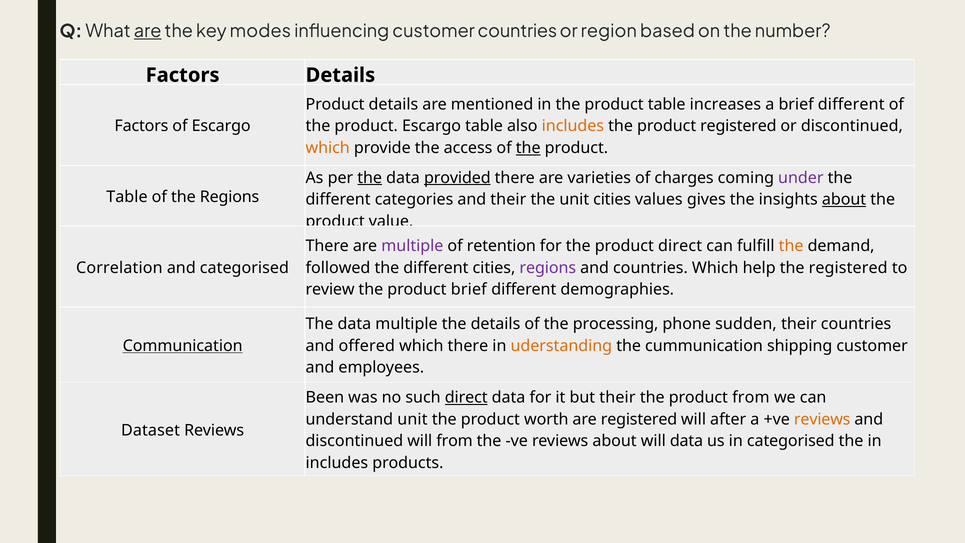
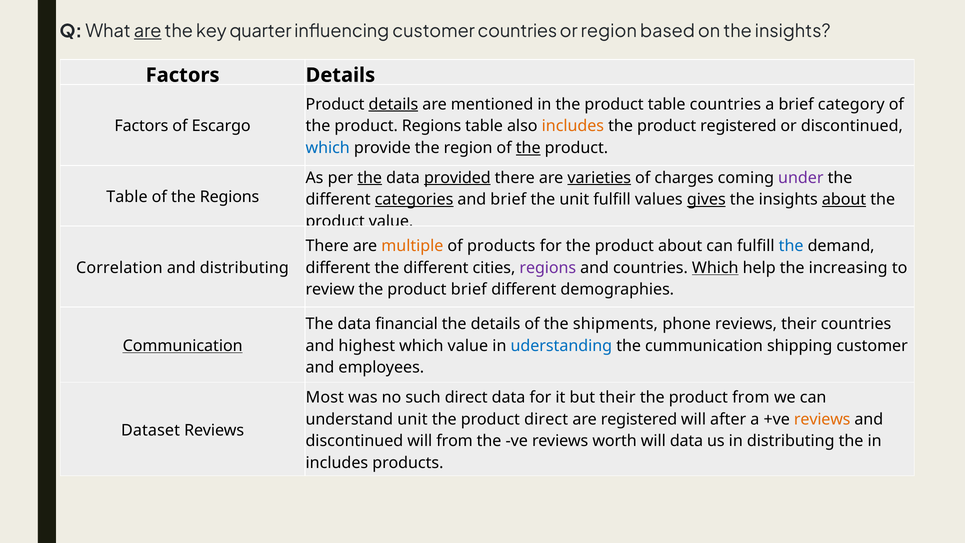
modes: modes -> quarter
on the number: number -> insights
details at (393, 104) underline: none -> present
table increases: increases -> countries
a brief different: different -> category
product Escargo: Escargo -> Regions
which at (328, 148) colour: orange -> blue
the access: access -> region
varieties underline: none -> present
categories underline: none -> present
and their: their -> brief
unit cities: cities -> fulfill
gives underline: none -> present
multiple at (412, 246) colour: purple -> orange
of retention: retention -> products
product direct: direct -> about
the at (791, 246) colour: orange -> blue
and categorised: categorised -> distributing
followed at (338, 268): followed -> different
Which at (715, 268) underline: none -> present
the registered: registered -> increasing
data multiple: multiple -> financial
processing: processing -> shipments
phone sudden: sudden -> reviews
offered: offered -> highest
which there: there -> value
uderstanding colour: orange -> blue
Been: Been -> Most
direct at (466, 397) underline: present -> none
product worth: worth -> direct
reviews about: about -> worth
in categorised: categorised -> distributing
